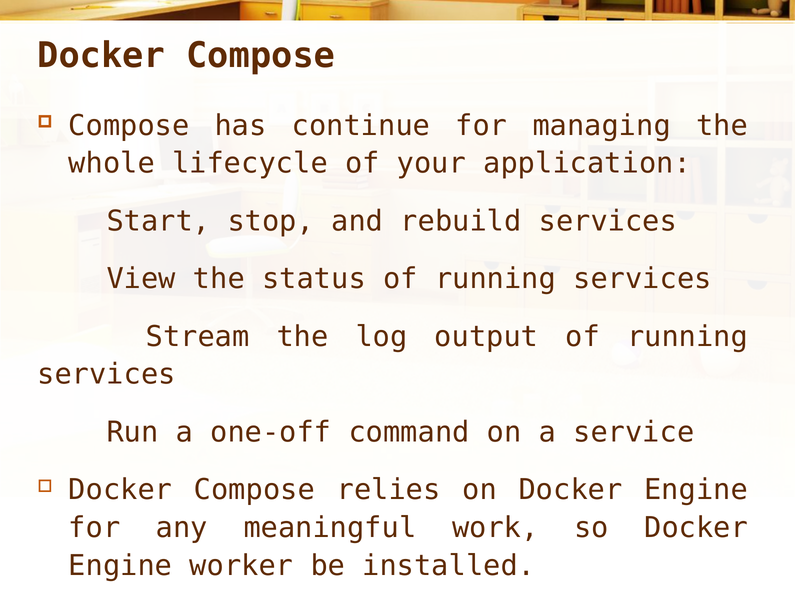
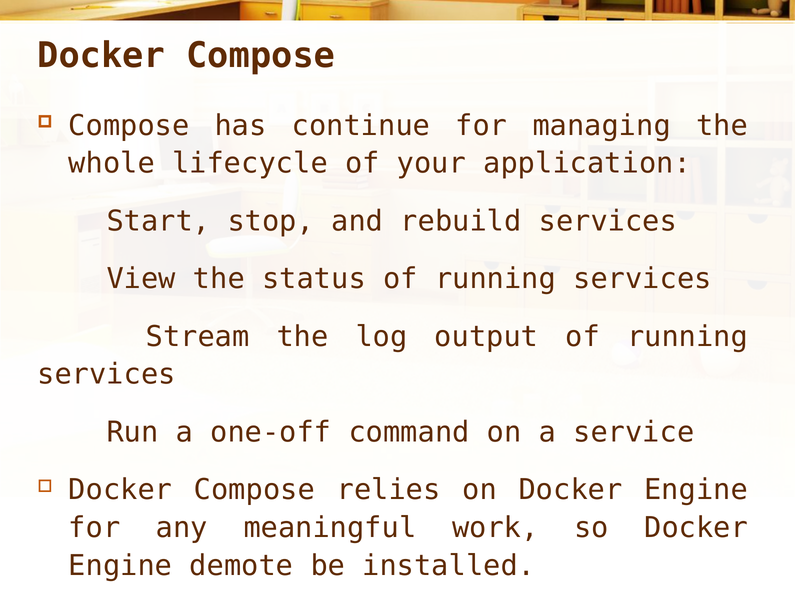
worker: worker -> demote
